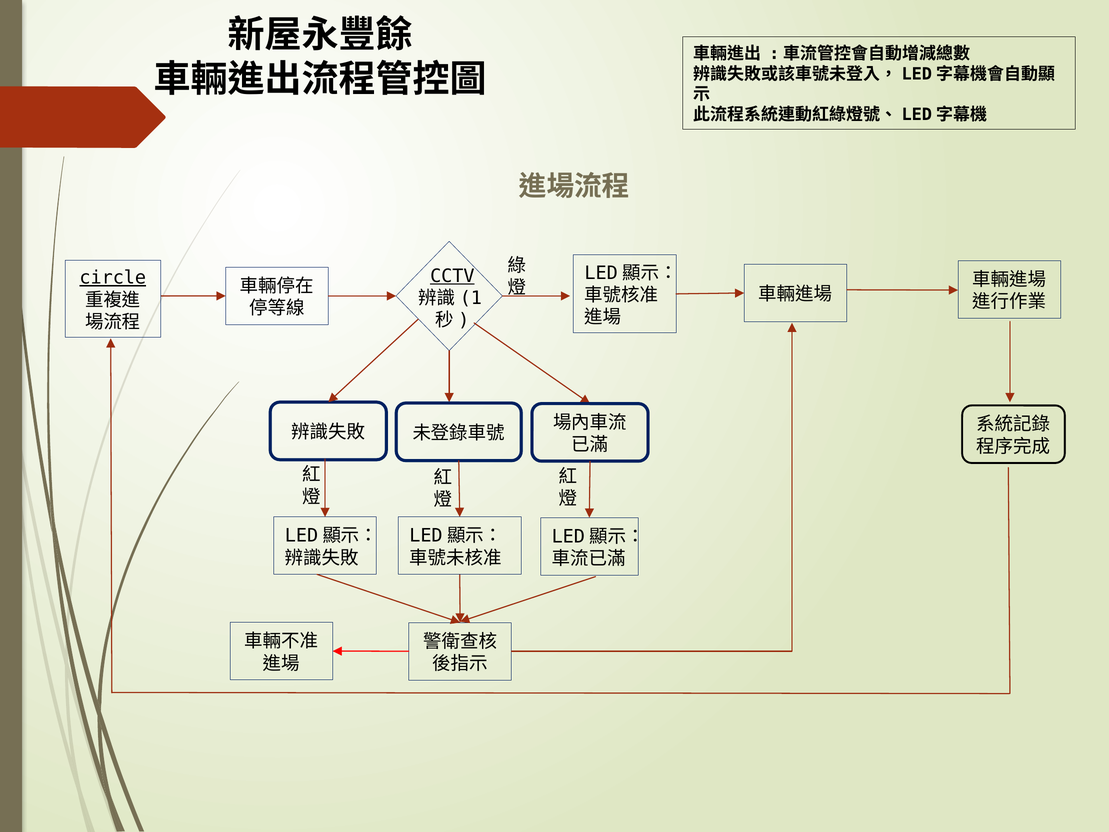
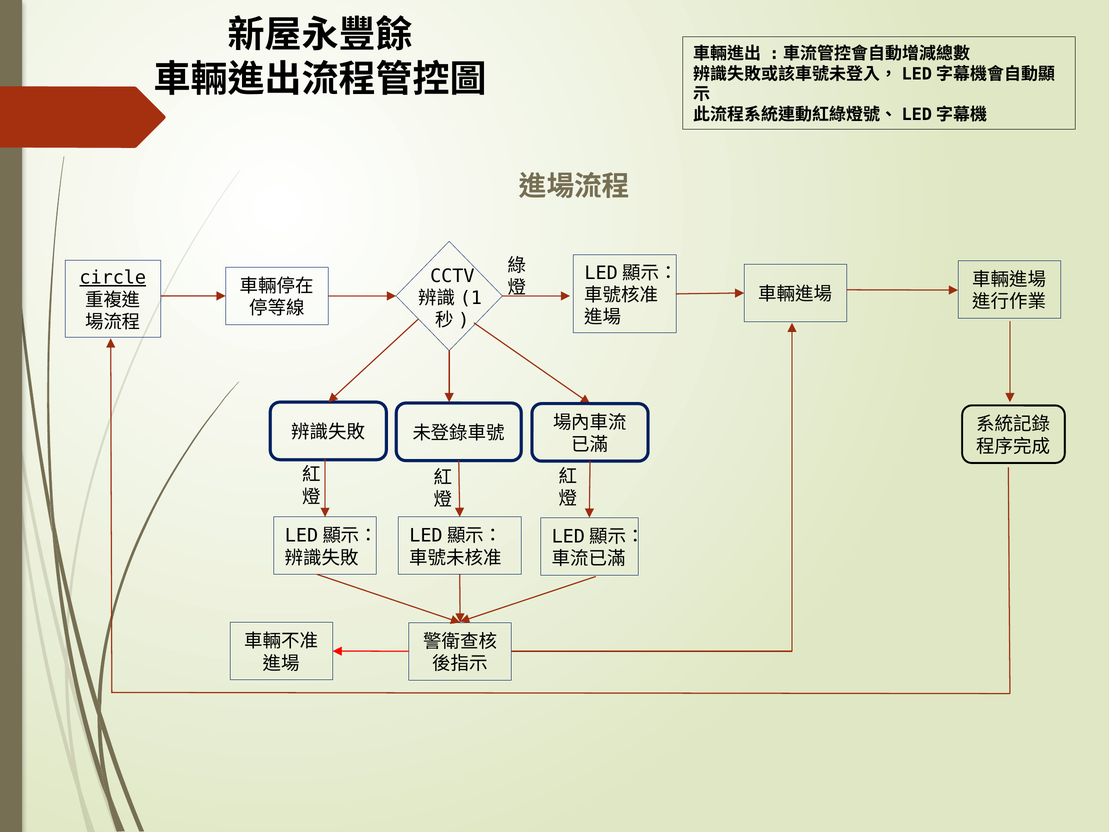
CCTV underline: present -> none
